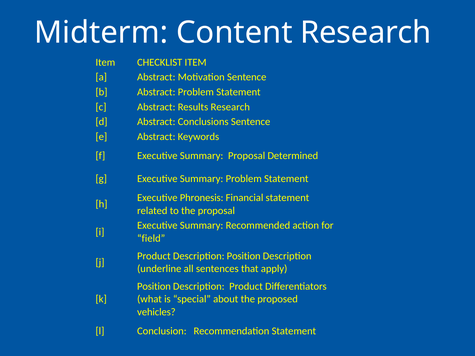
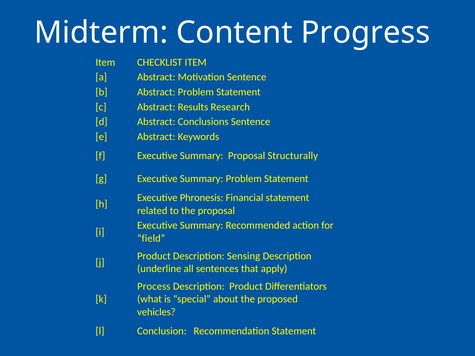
Content Research: Research -> Progress
Determined: Determined -> Structurally
Description Position: Position -> Sensing
Position at (154, 286): Position -> Process
